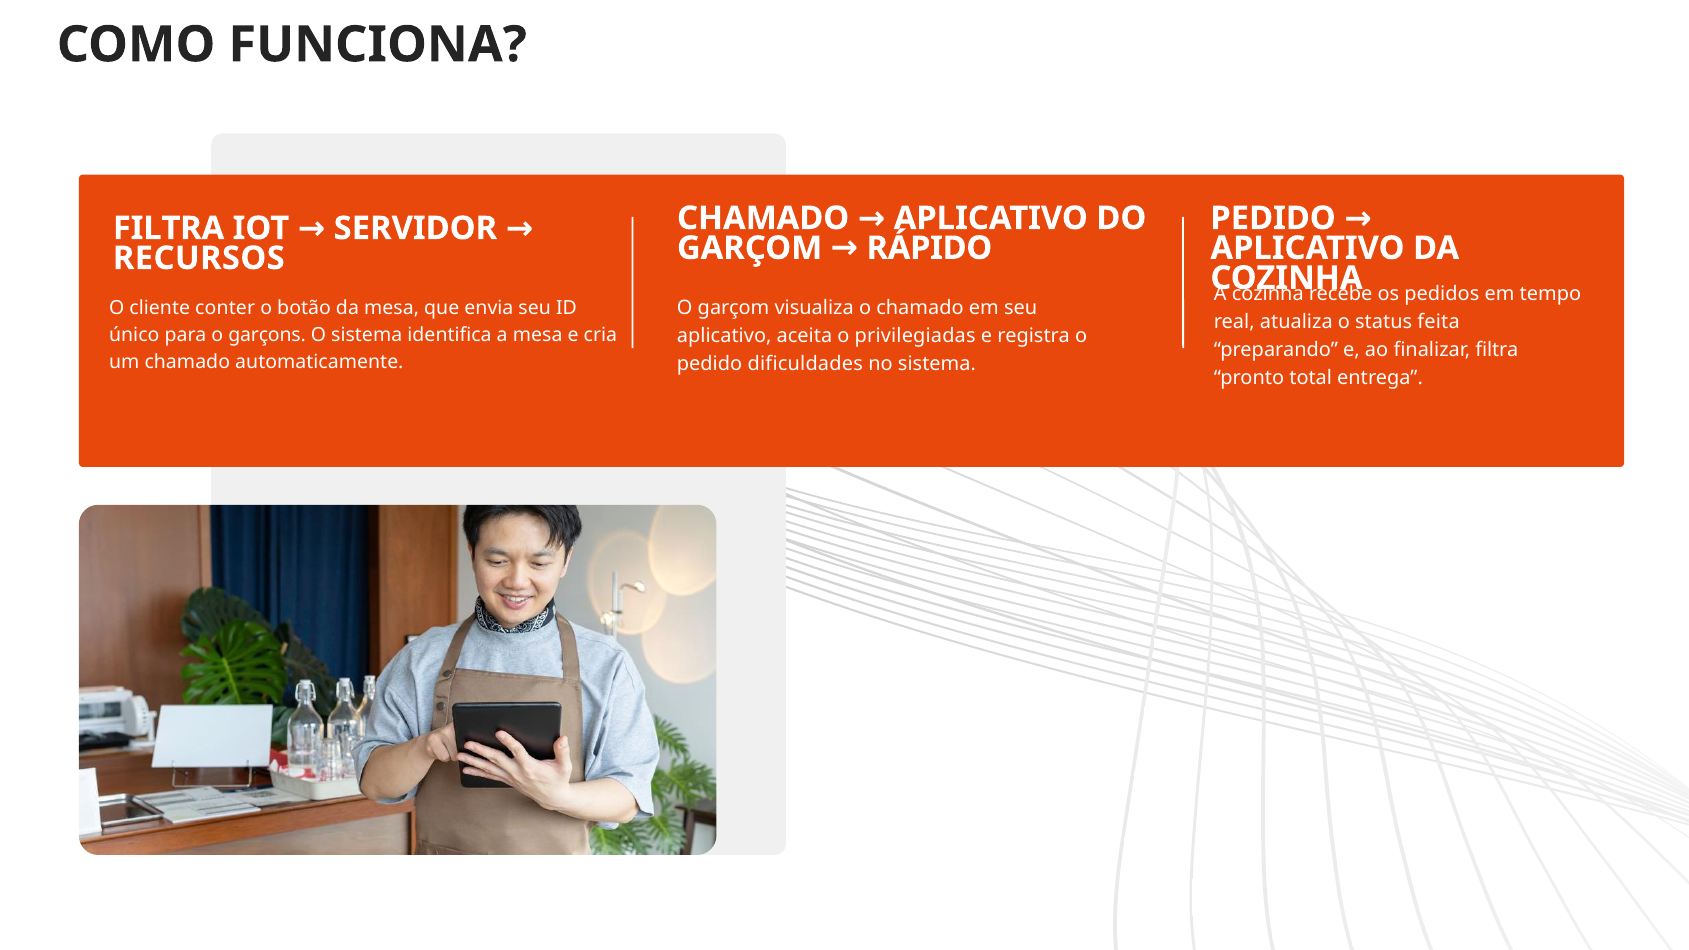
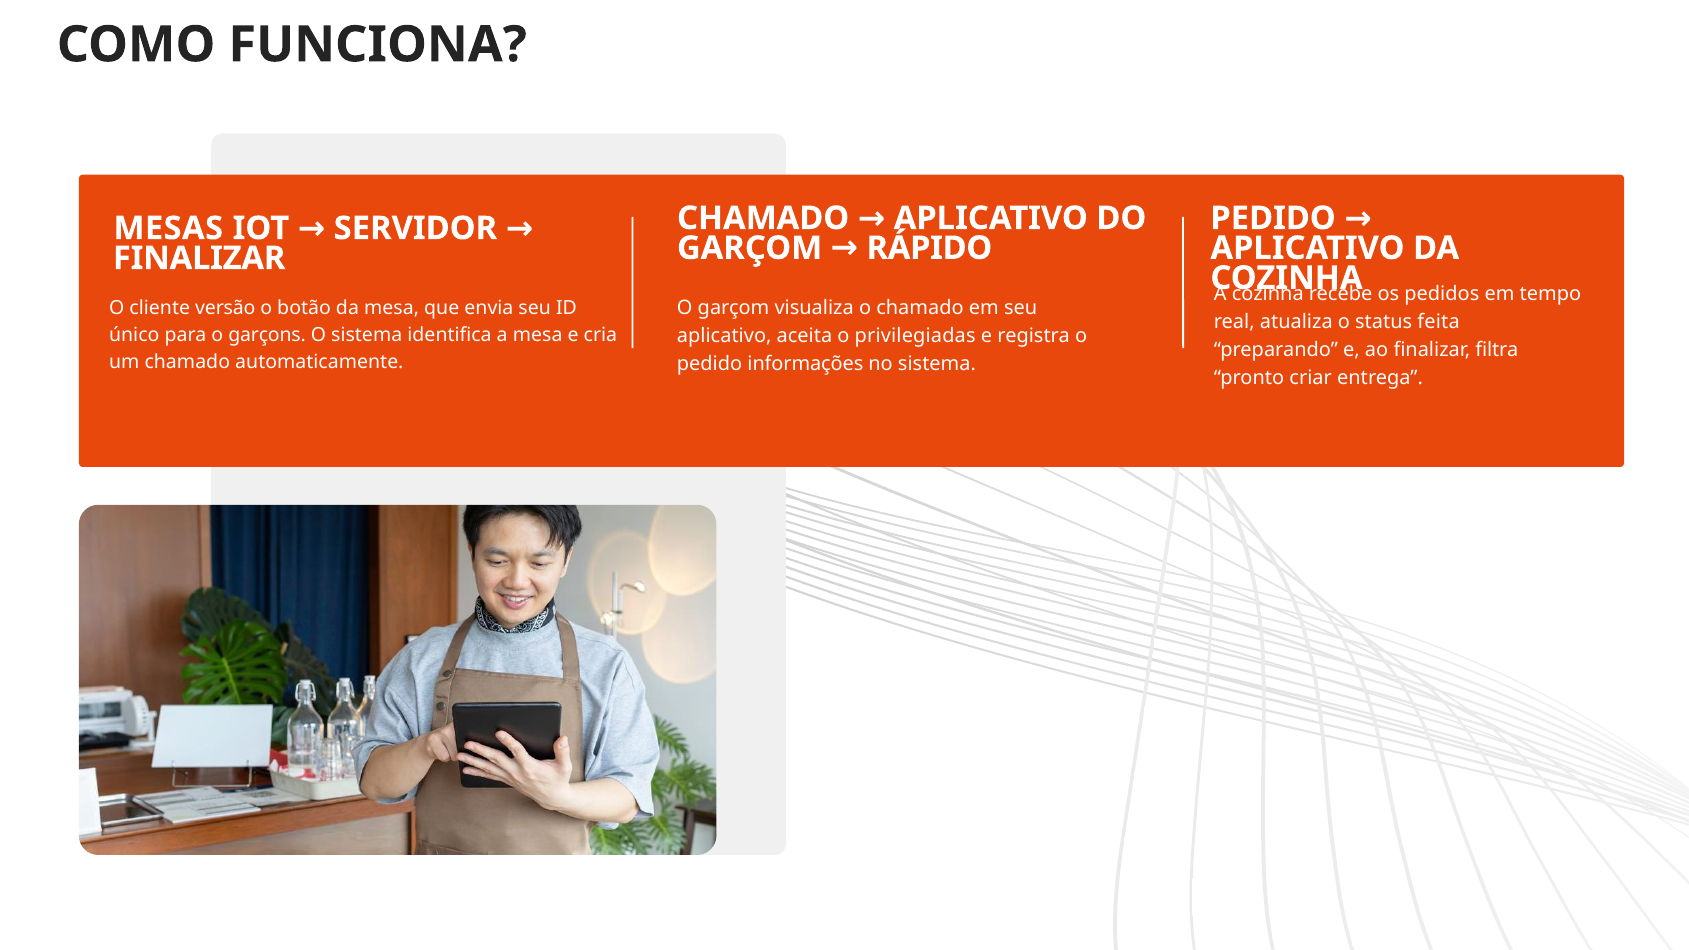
FILTRA at (169, 228): FILTRA -> MESAS
RECURSOS at (199, 258): RECURSOS -> FINALIZAR
conter: conter -> versão
dificuldades: dificuldades -> informações
total: total -> criar
